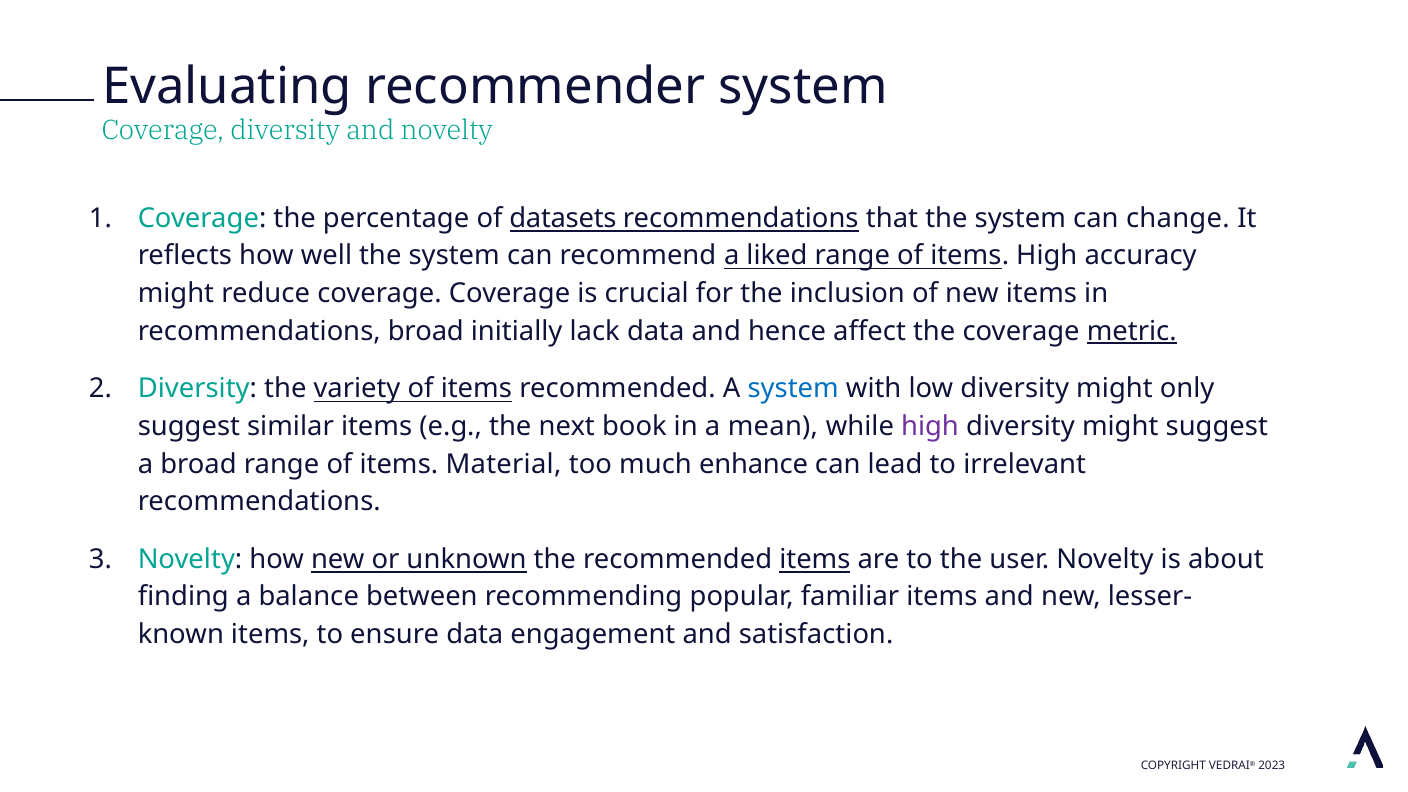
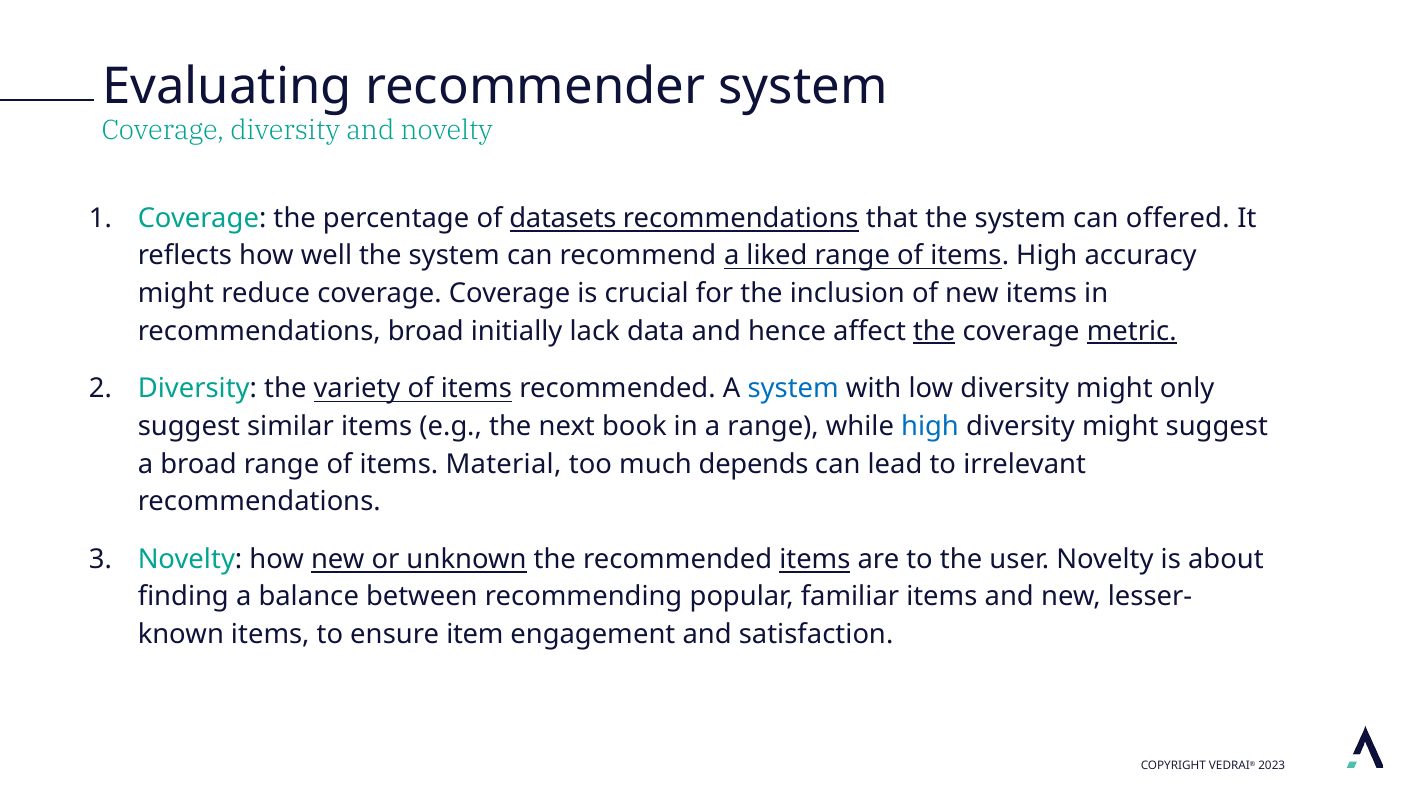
change: change -> offered
the at (934, 331) underline: none -> present
a mean: mean -> range
high at (930, 426) colour: purple -> blue
enhance: enhance -> depends
ensure data: data -> item
